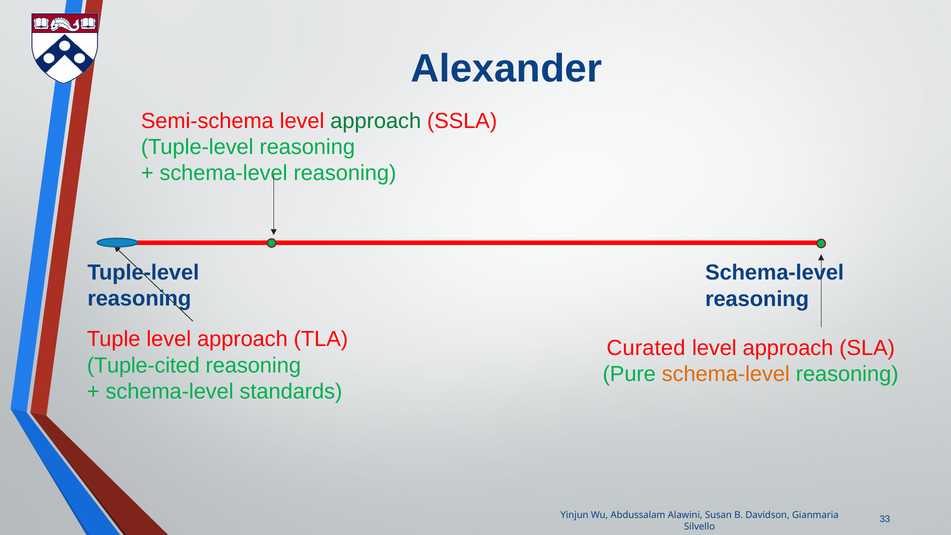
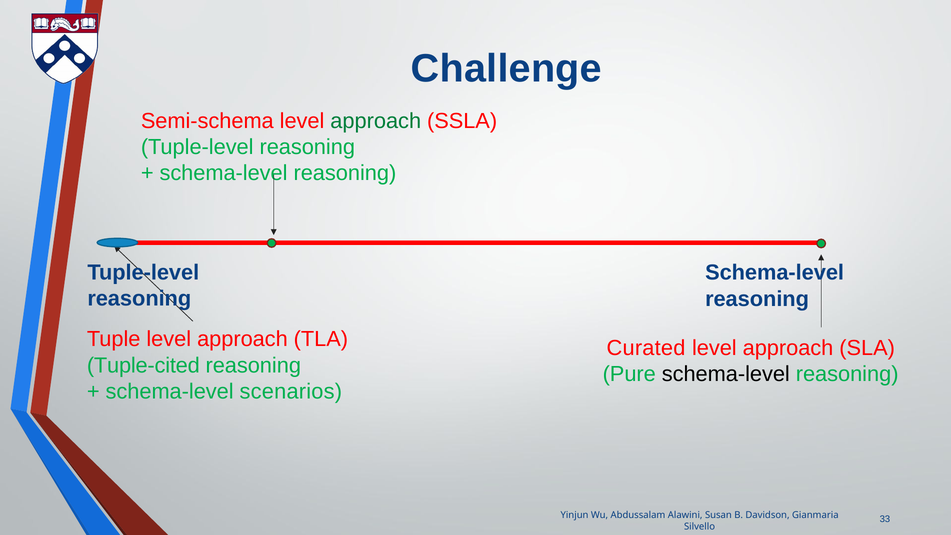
Alexander: Alexander -> Challenge
schema-level at (726, 374) colour: orange -> black
standards: standards -> scenarios
